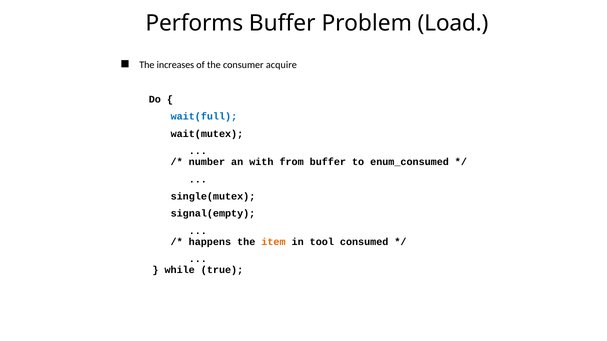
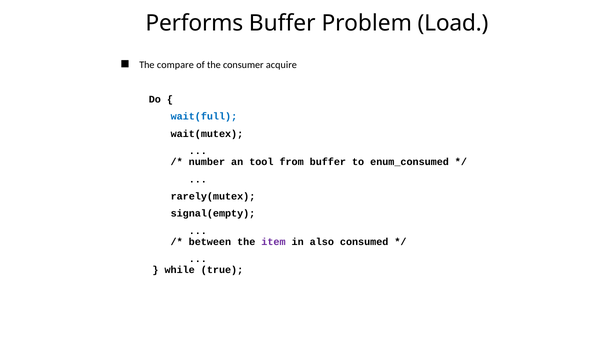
increases: increases -> compare
with: with -> tool
single(mutex: single(mutex -> rarely(mutex
happens: happens -> between
item colour: orange -> purple
tool: tool -> also
